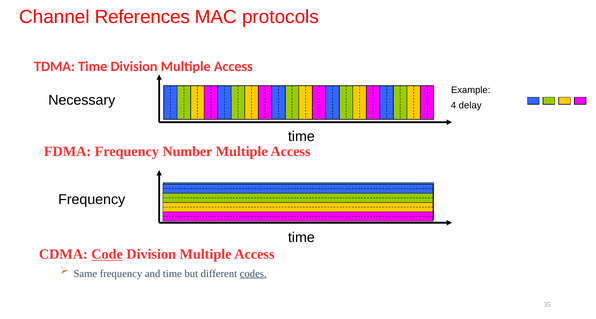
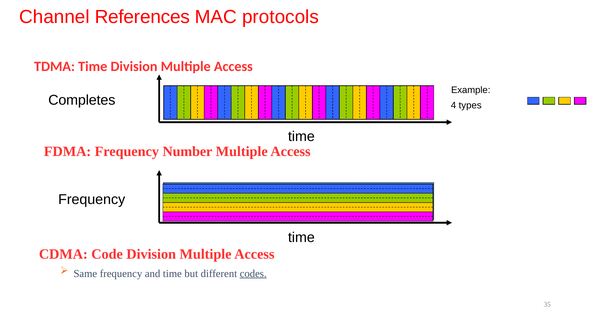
Necessary: Necessary -> Completes
delay: delay -> types
Code underline: present -> none
